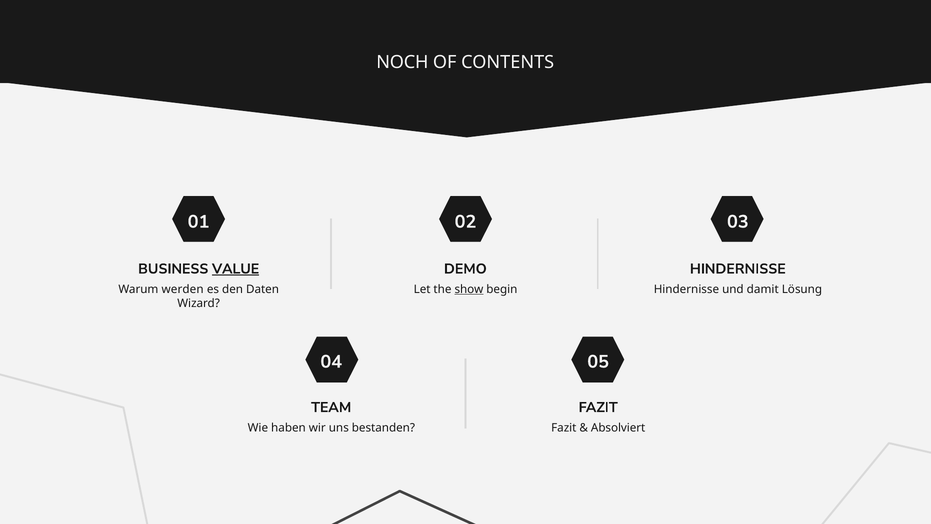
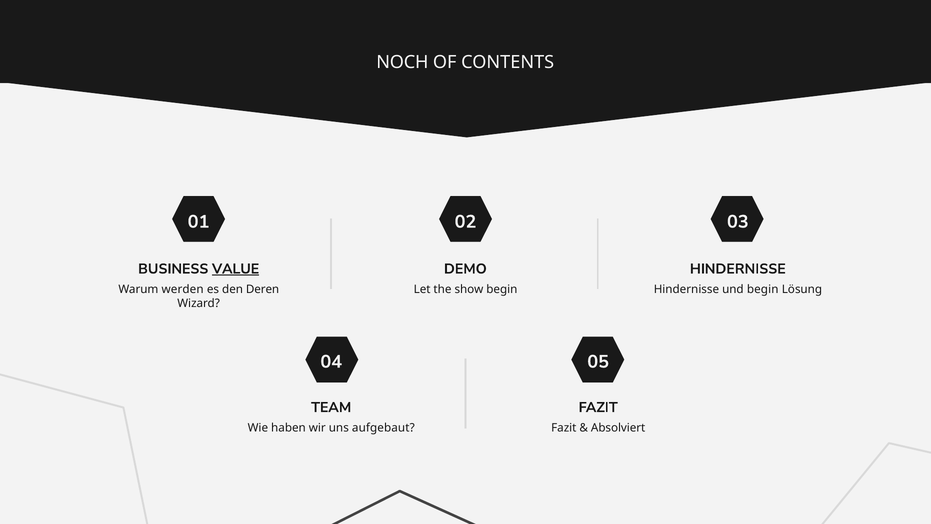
Daten: Daten -> Deren
show underline: present -> none
und damit: damit -> begin
bestanden: bestanden -> aufgebaut
